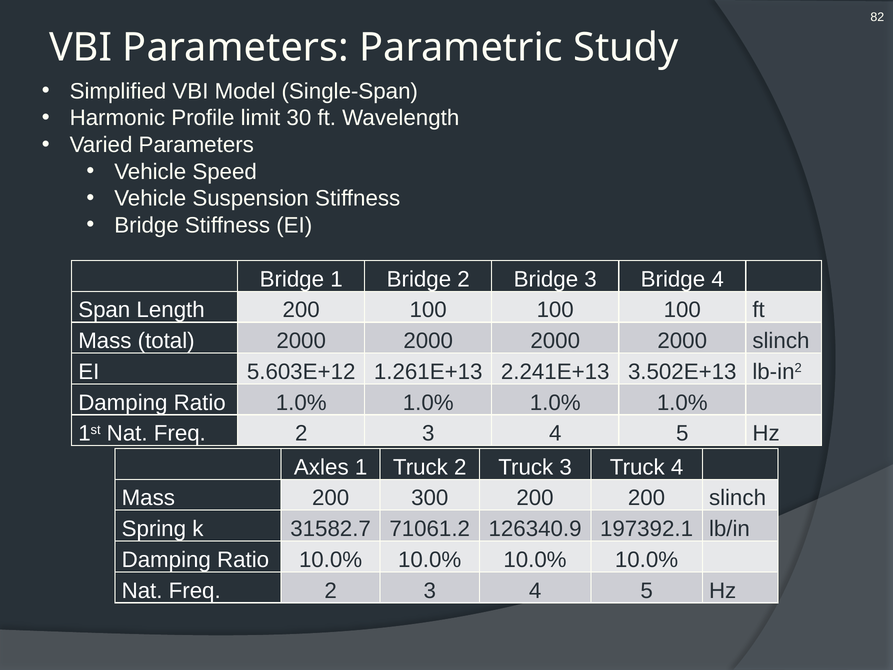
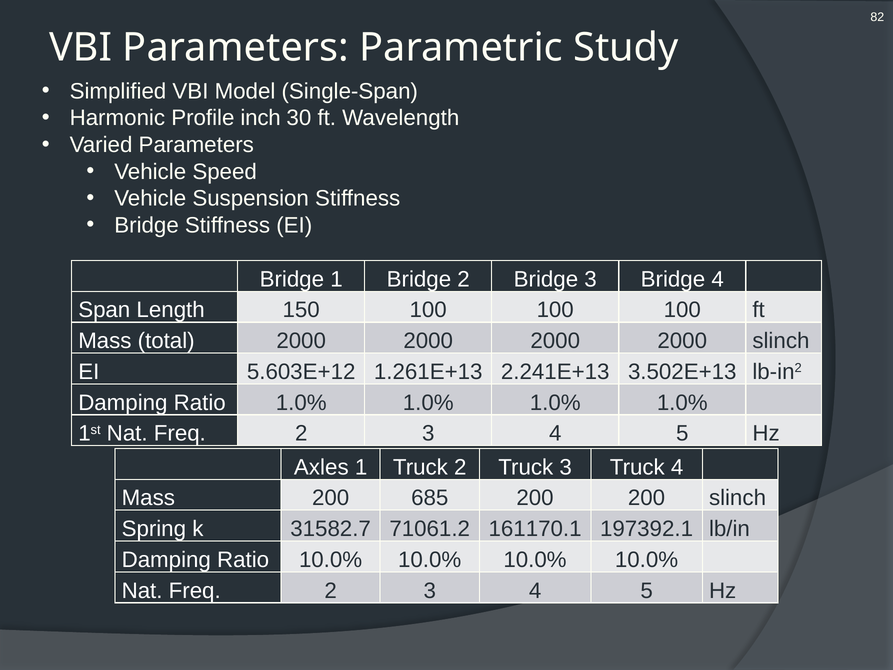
limit: limit -> inch
Length 200: 200 -> 150
300: 300 -> 685
126340.9: 126340.9 -> 161170.1
